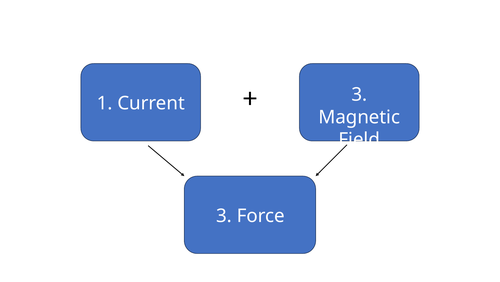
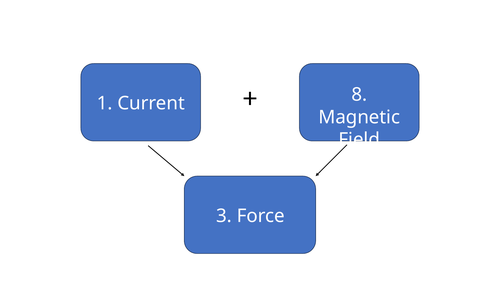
Current 3: 3 -> 8
